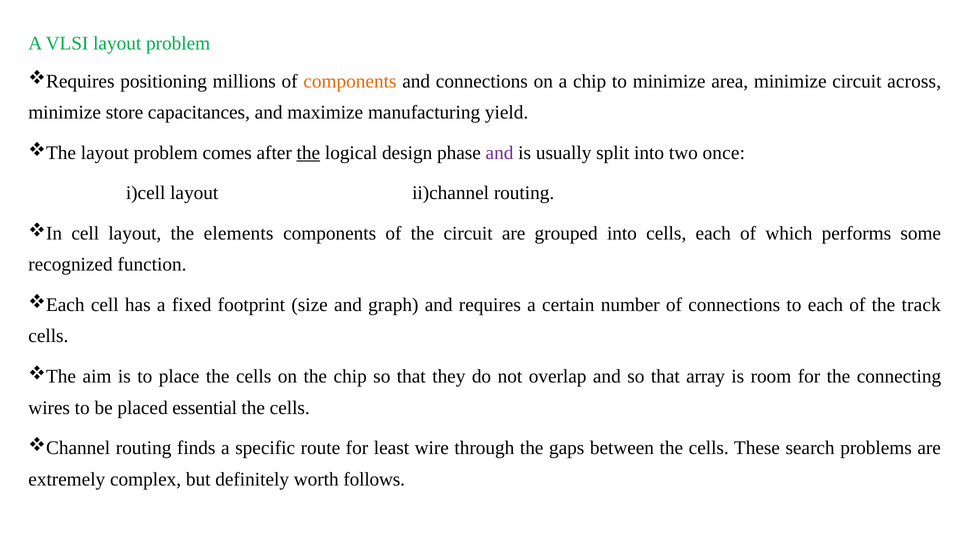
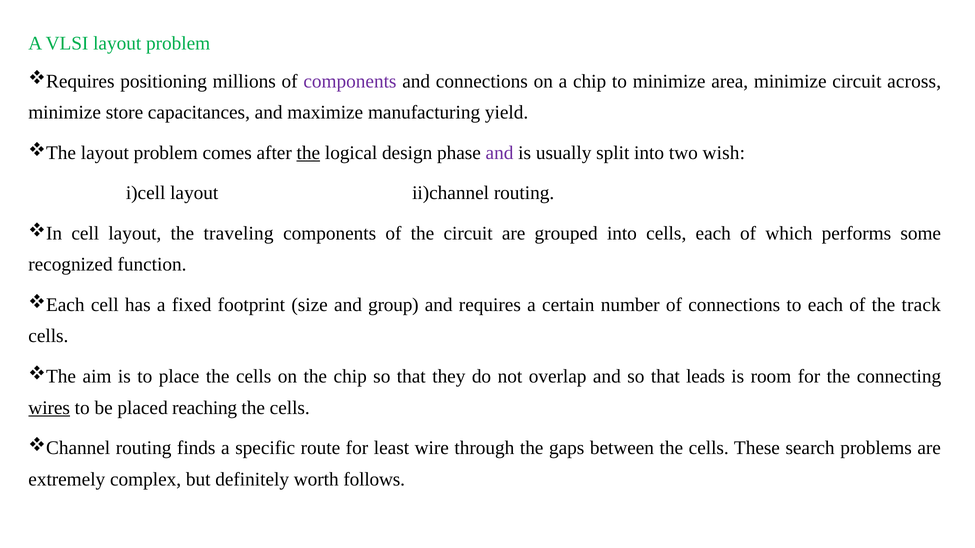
components at (350, 81) colour: orange -> purple
once: once -> wish
elements: elements -> traveling
graph: graph -> group
array: array -> leads
wires underline: none -> present
essential: essential -> reaching
